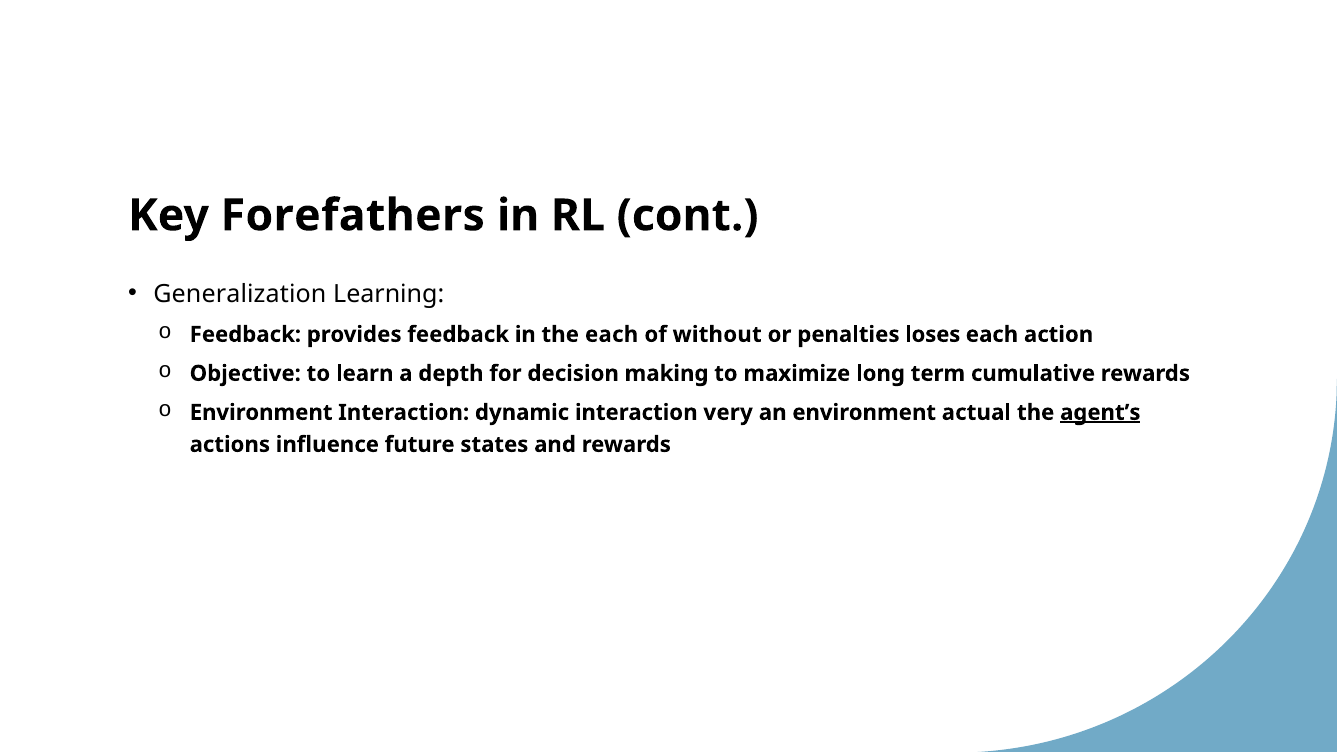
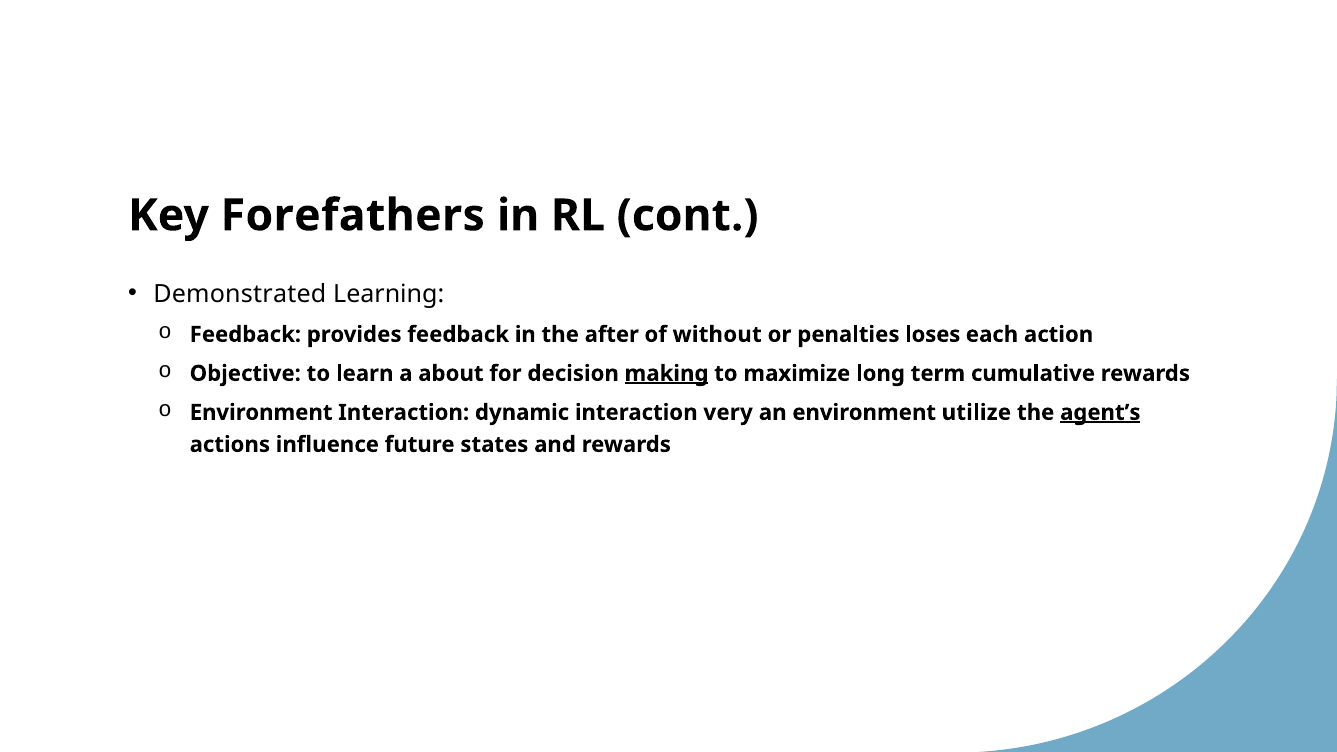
Generalization: Generalization -> Demonstrated
the each: each -> after
depth: depth -> about
making underline: none -> present
actual: actual -> utilize
